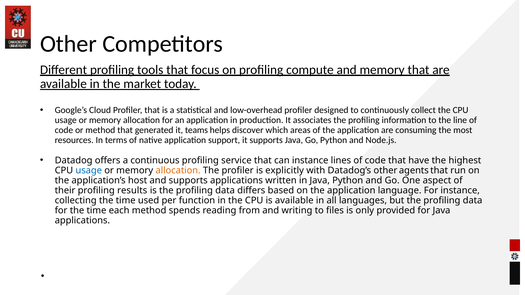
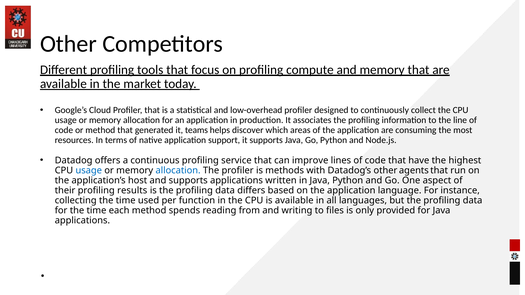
can instance: instance -> improve
allocation at (178, 171) colour: orange -> blue
explicitly: explicitly -> methods
